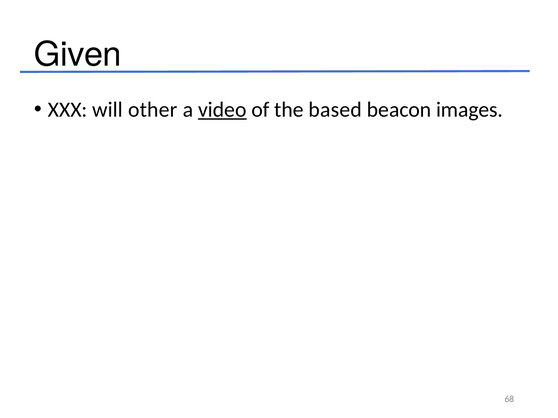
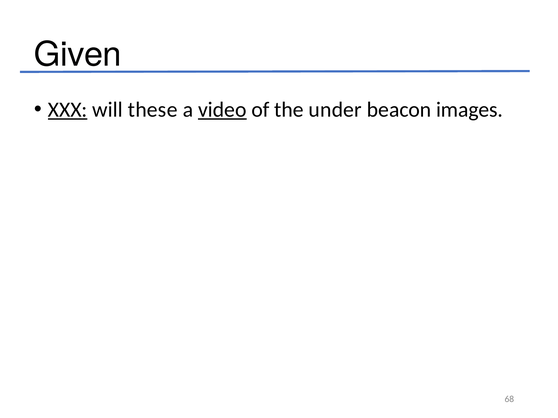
XXX underline: none -> present
other: other -> these
based: based -> under
